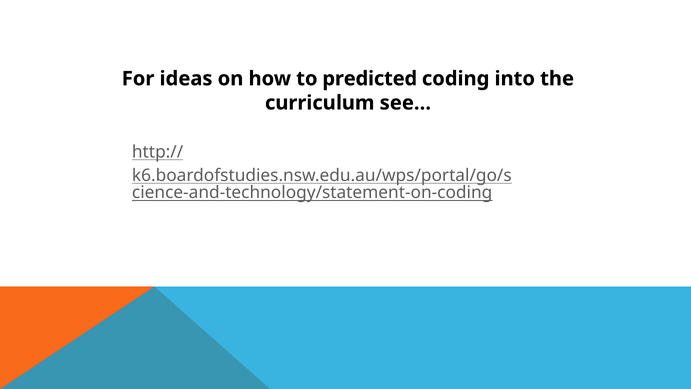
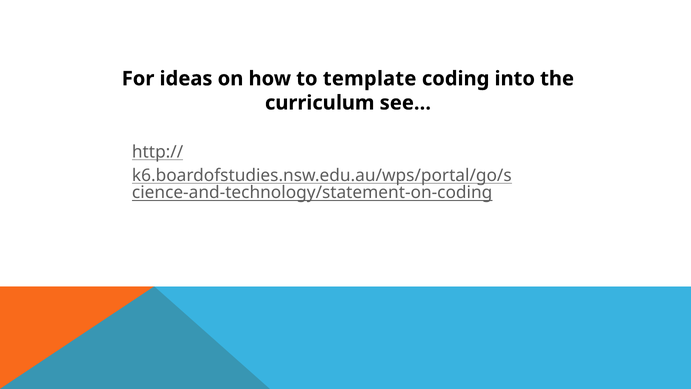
predicted: predicted -> template
